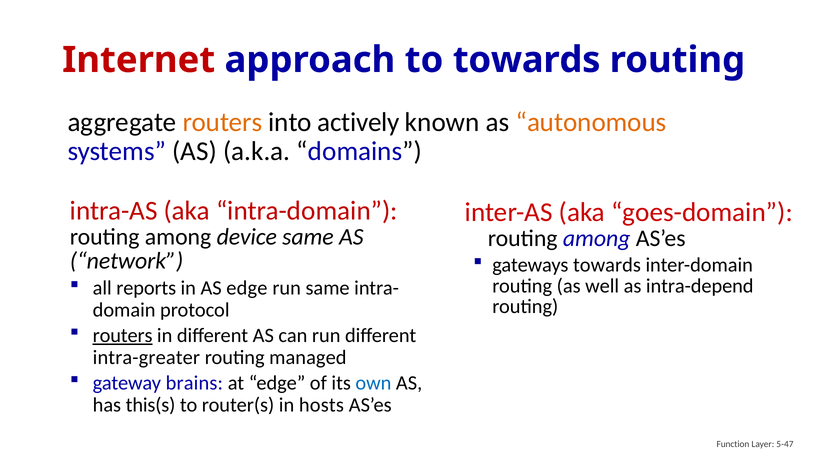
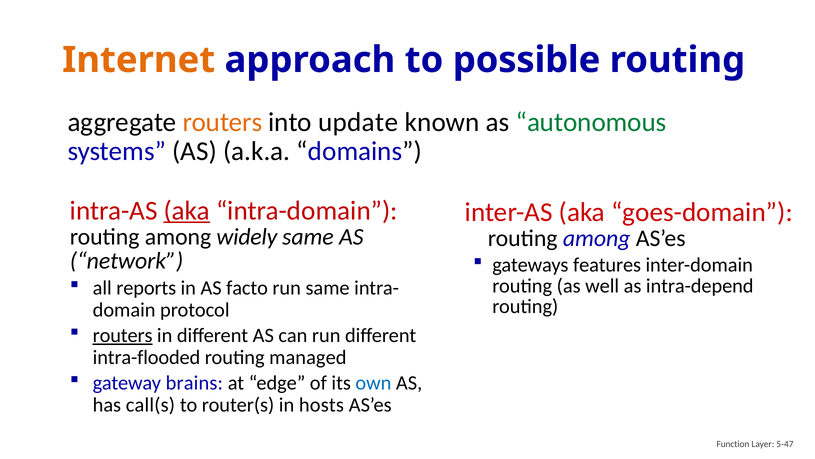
Internet colour: red -> orange
to towards: towards -> possible
actively: actively -> update
autonomous colour: orange -> green
aka at (187, 210) underline: none -> present
device: device -> widely
gateways towards: towards -> features
AS edge: edge -> facto
intra-greater: intra-greater -> intra-flooded
this(s: this(s -> call(s
